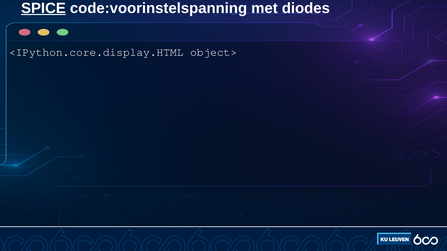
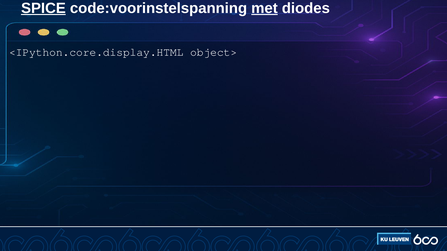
met underline: none -> present
